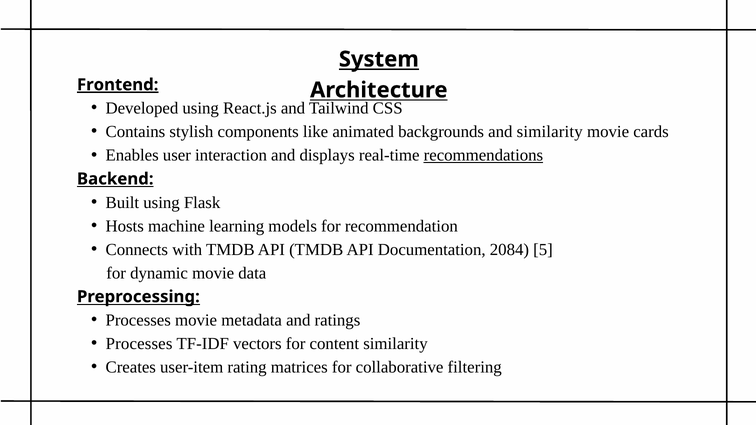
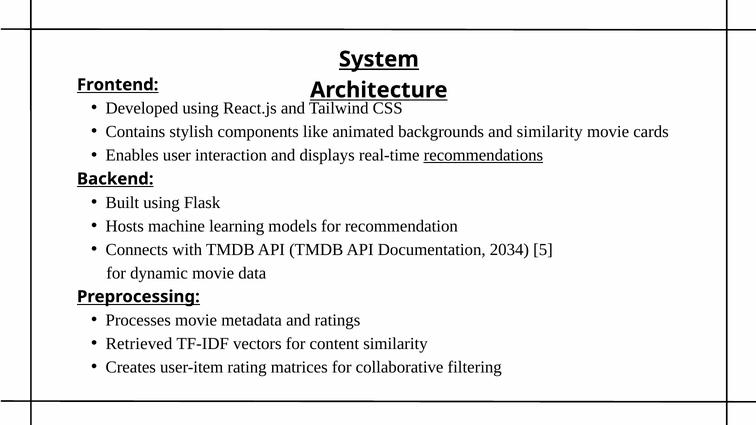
Frontend underline: present -> none
2084: 2084 -> 2034
Processes at (139, 344): Processes -> Retrieved
